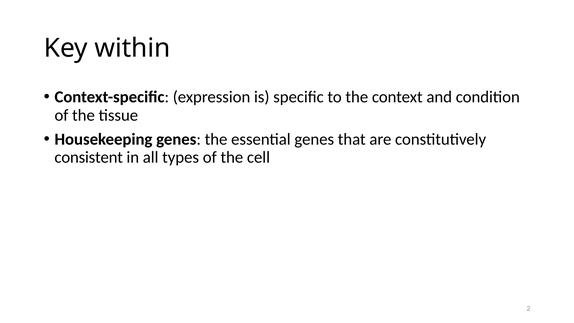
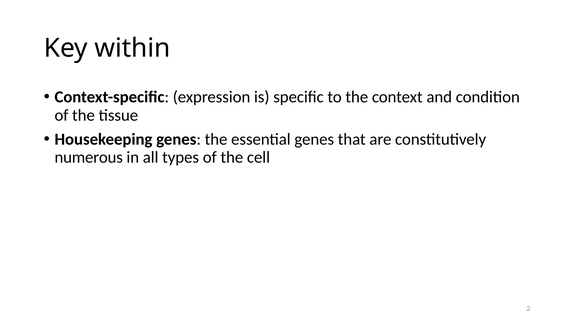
consistent: consistent -> numerous
